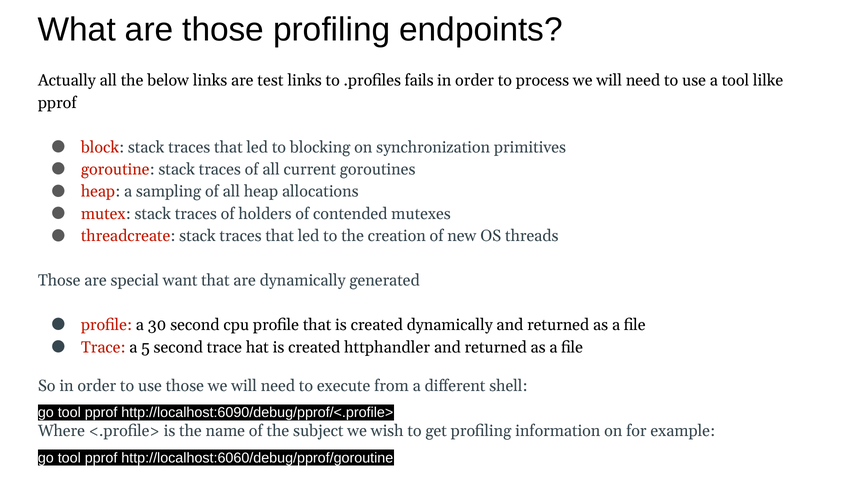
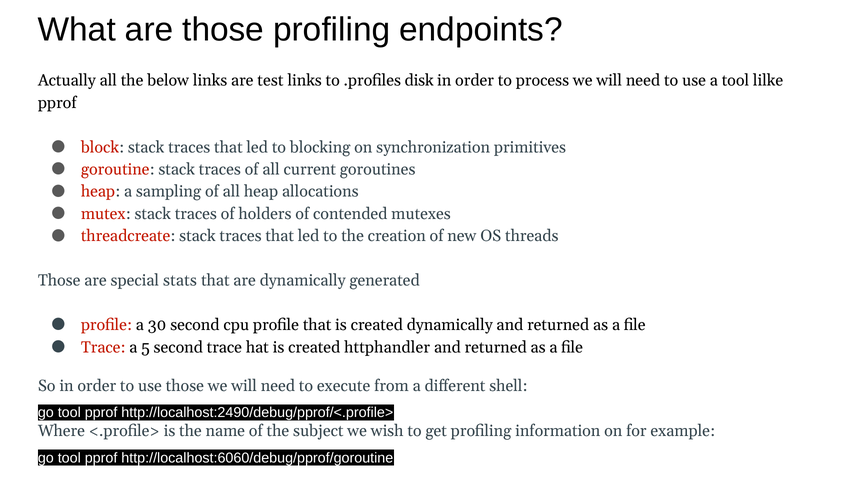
fails: fails -> disk
want: want -> stats
http://localhost:6090/debug/pprof/<.profile>: http://localhost:6090/debug/pprof/<.profile> -> http://localhost:2490/debug/pprof/<.profile>
